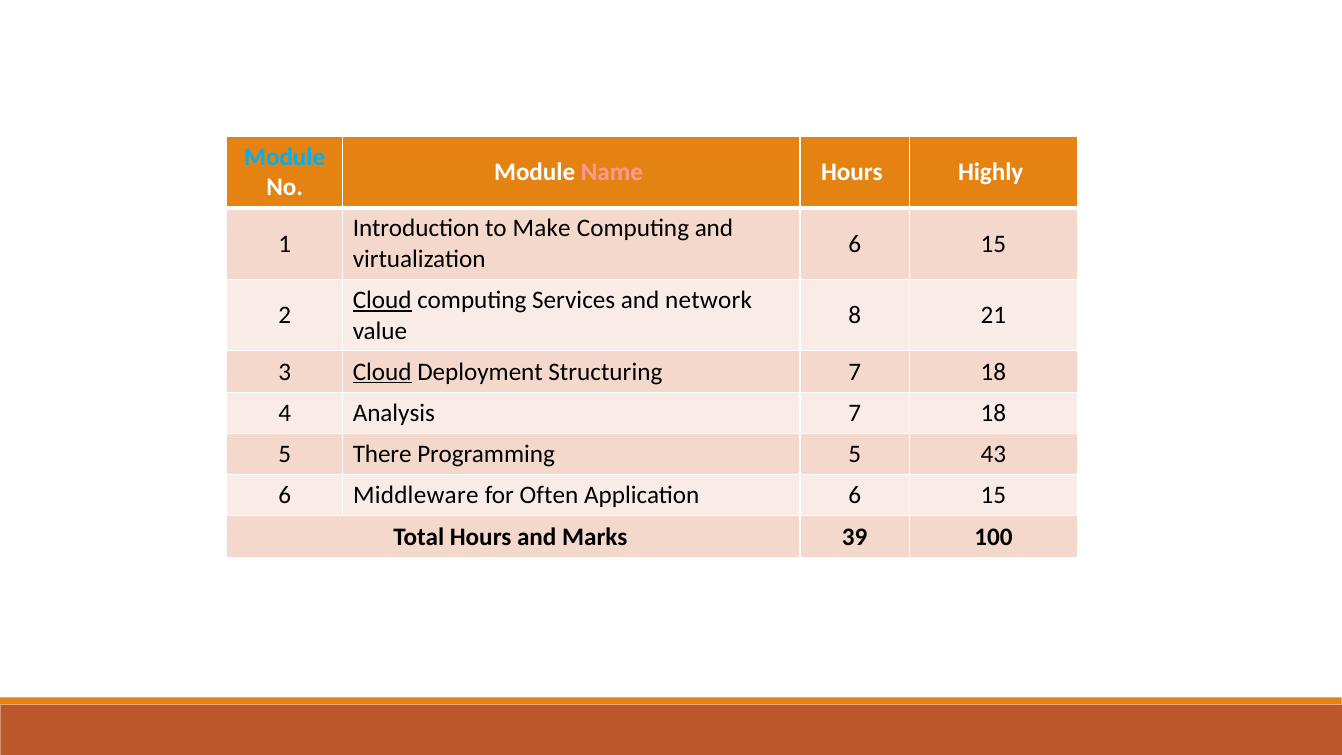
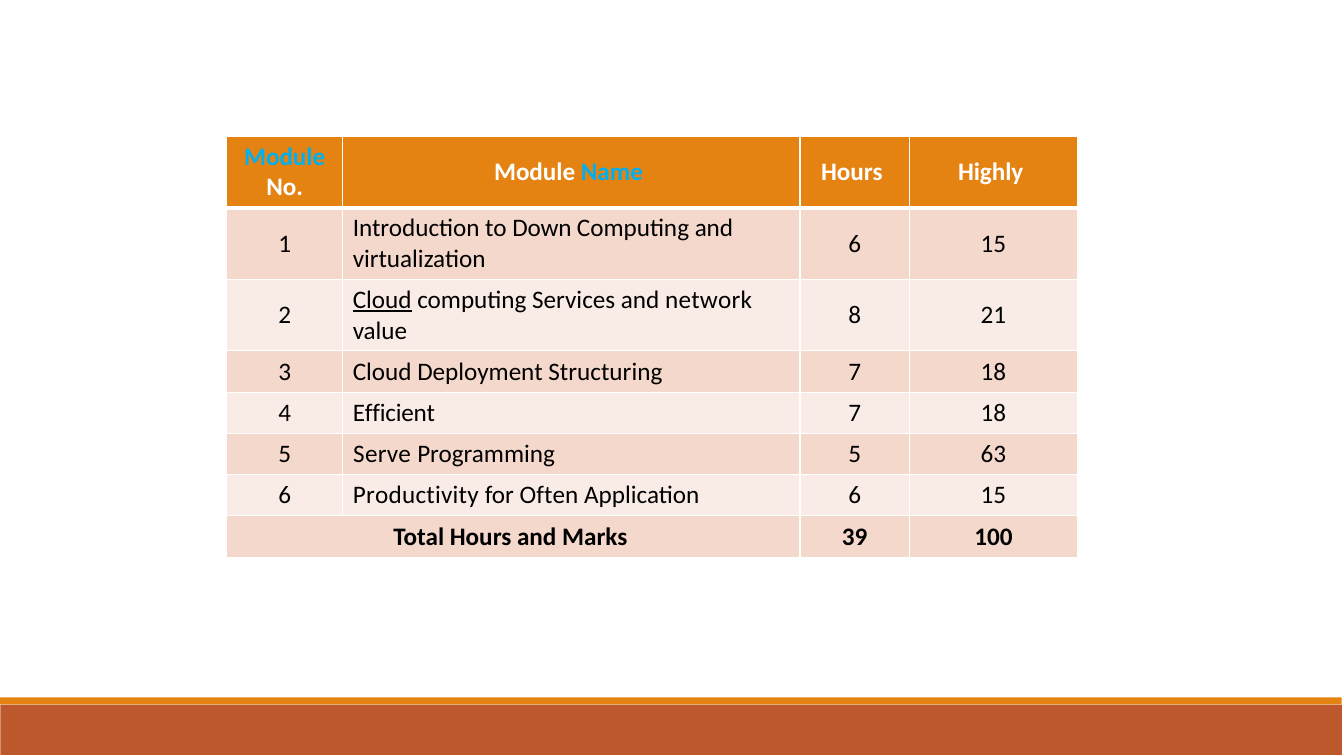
Name colour: pink -> light blue
Make: Make -> Down
Cloud at (382, 372) underline: present -> none
Analysis: Analysis -> Efficient
There: There -> Serve
43: 43 -> 63
Middleware: Middleware -> Productivity
